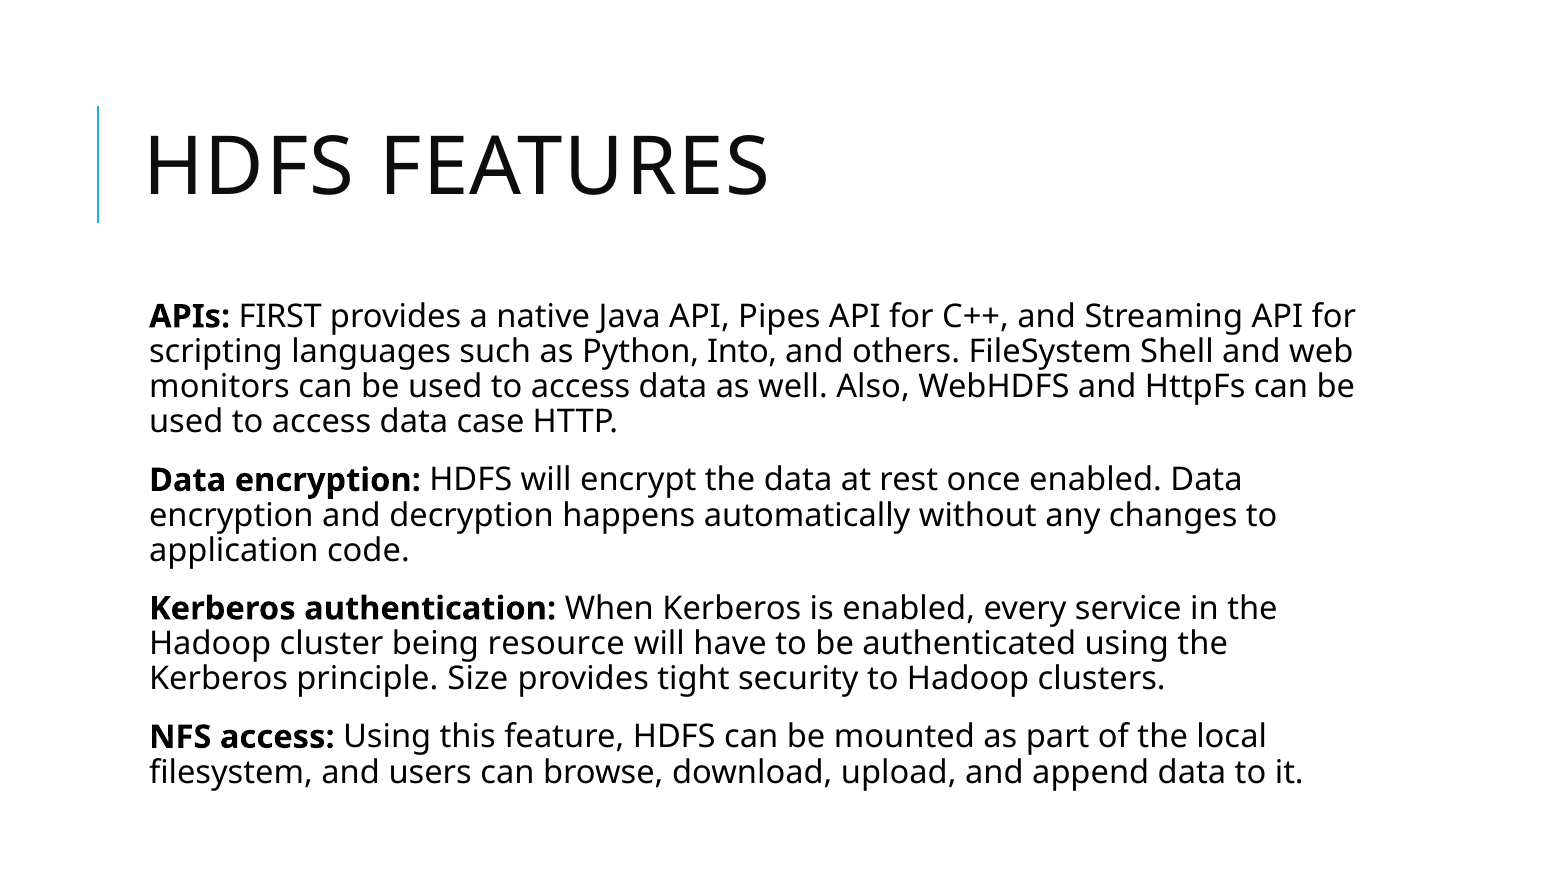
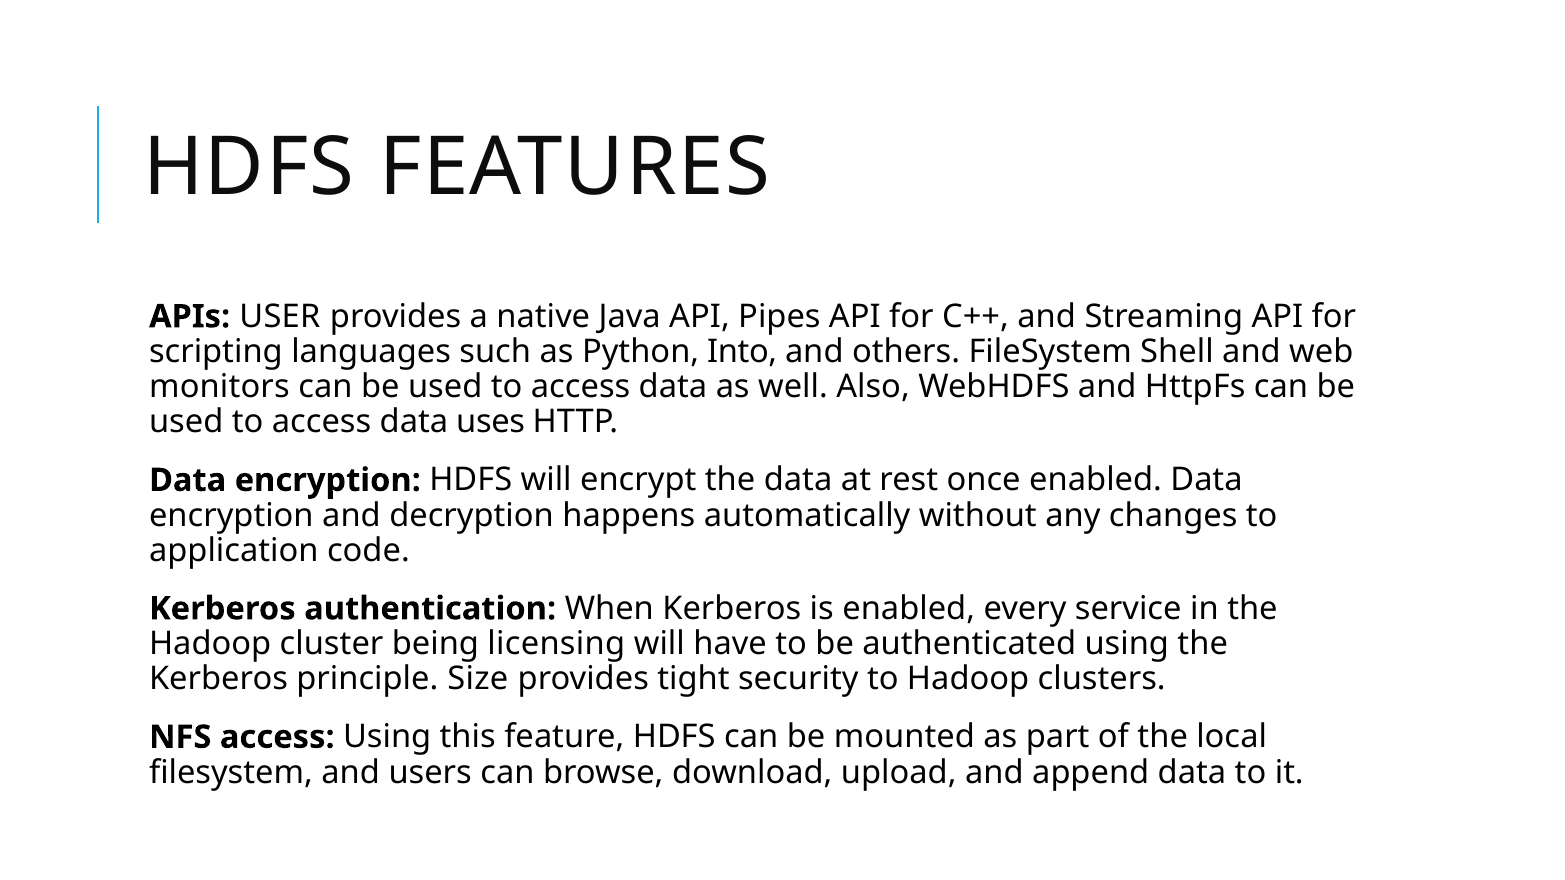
FIRST: FIRST -> USER
case: case -> uses
resource: resource -> licensing
